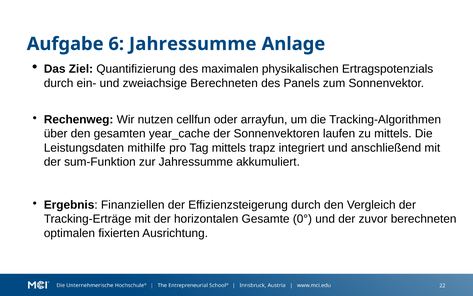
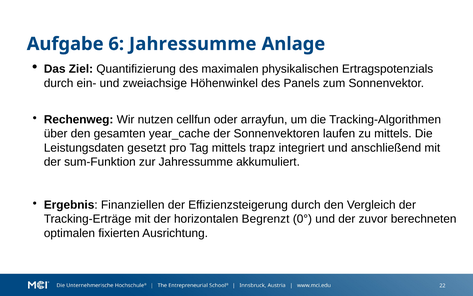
zweiachsige Berechneten: Berechneten -> Höhenwinkel
mithilfe: mithilfe -> gesetzt
Gesamte: Gesamte -> Begrenzt
